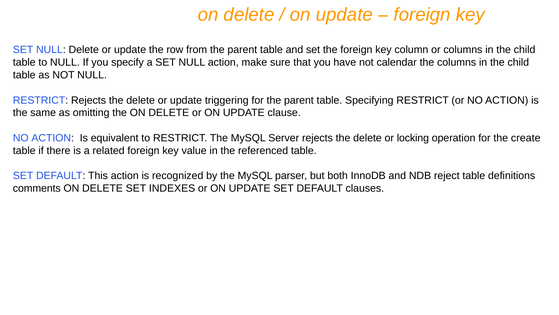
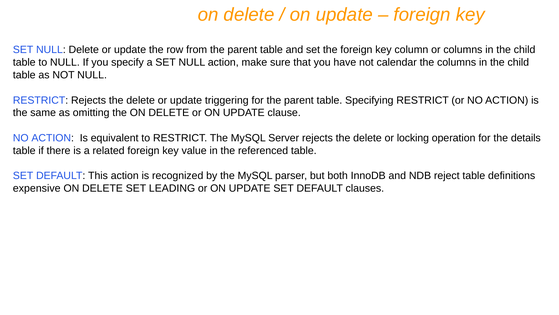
create: create -> details
comments: comments -> expensive
INDEXES: INDEXES -> LEADING
